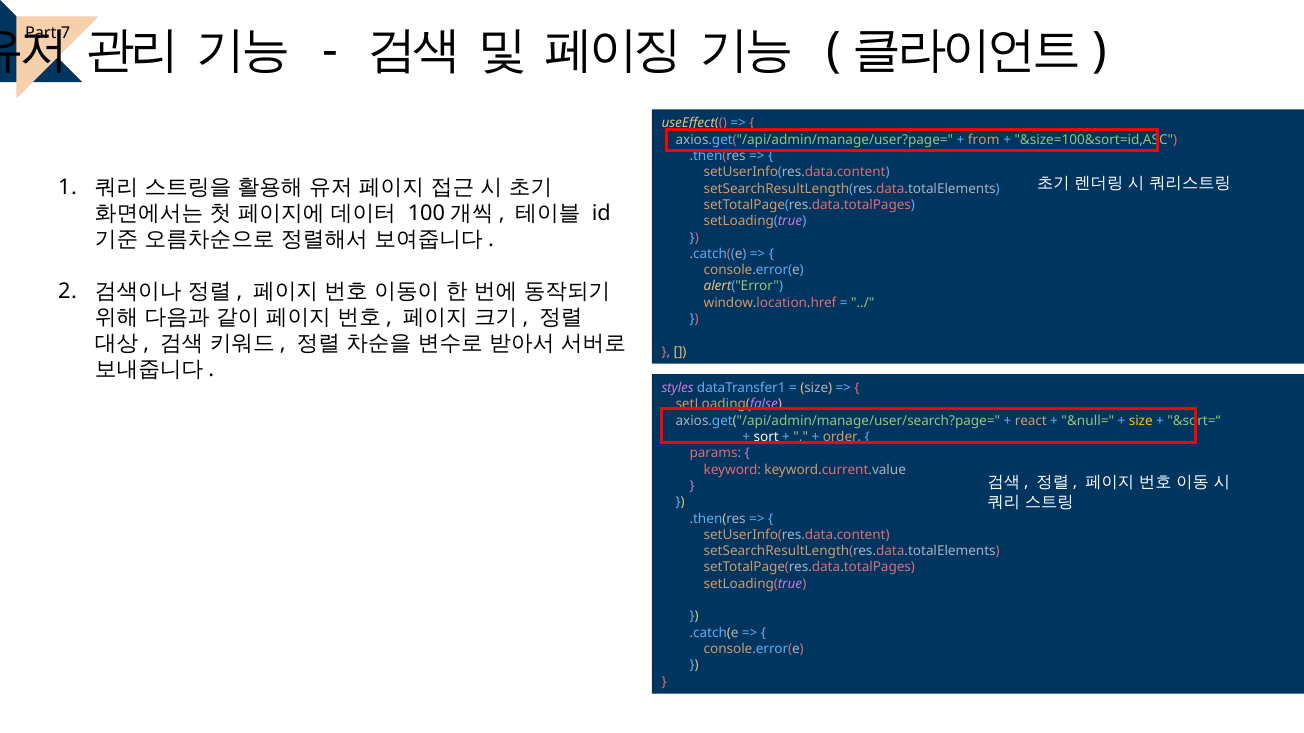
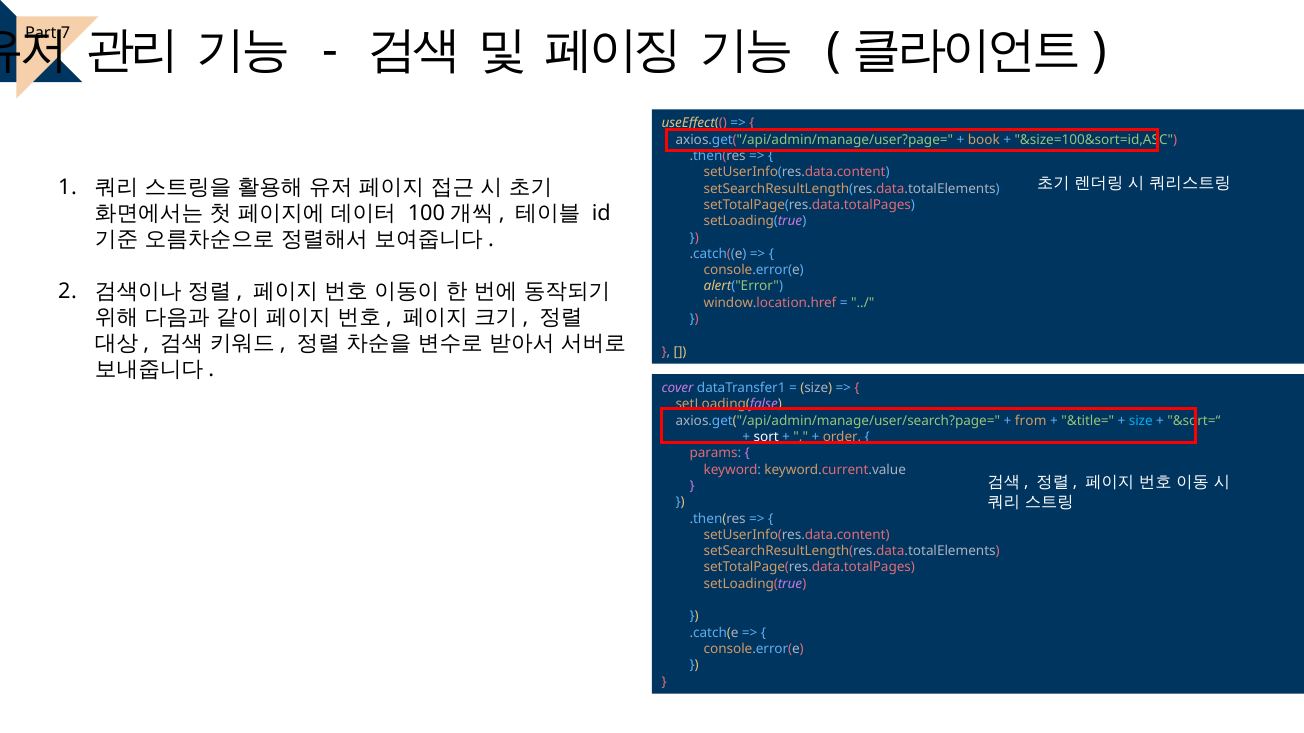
from: from -> book
styles: styles -> cover
react: react -> from
&null=: &null= -> &title=
size at (1141, 421) colour: yellow -> light blue
